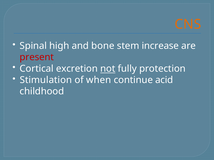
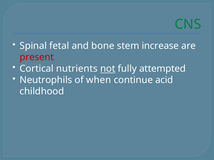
CNS colour: orange -> green
high: high -> fetal
excretion: excretion -> nutrients
protection: protection -> attempted
Stimulation: Stimulation -> Neutrophils
